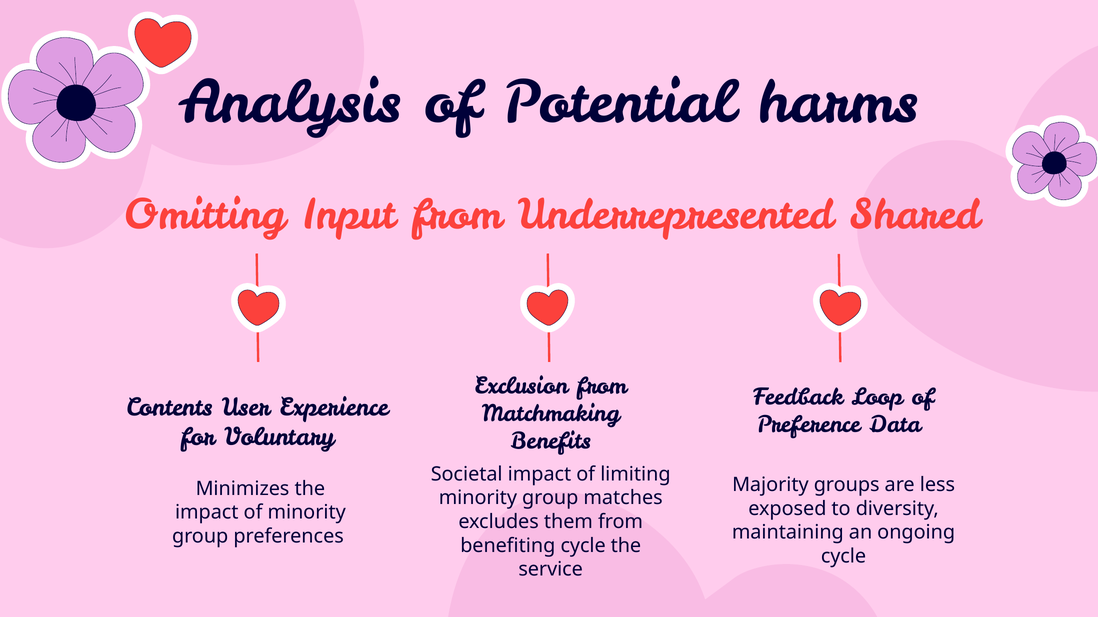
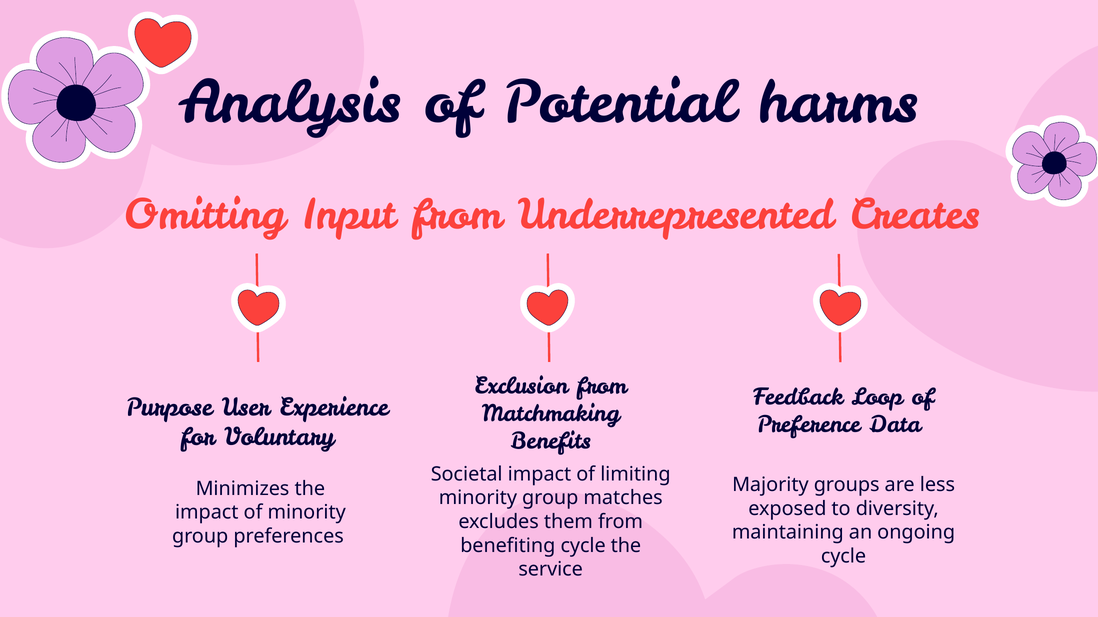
Shared: Shared -> Creates
Contents: Contents -> Purpose
